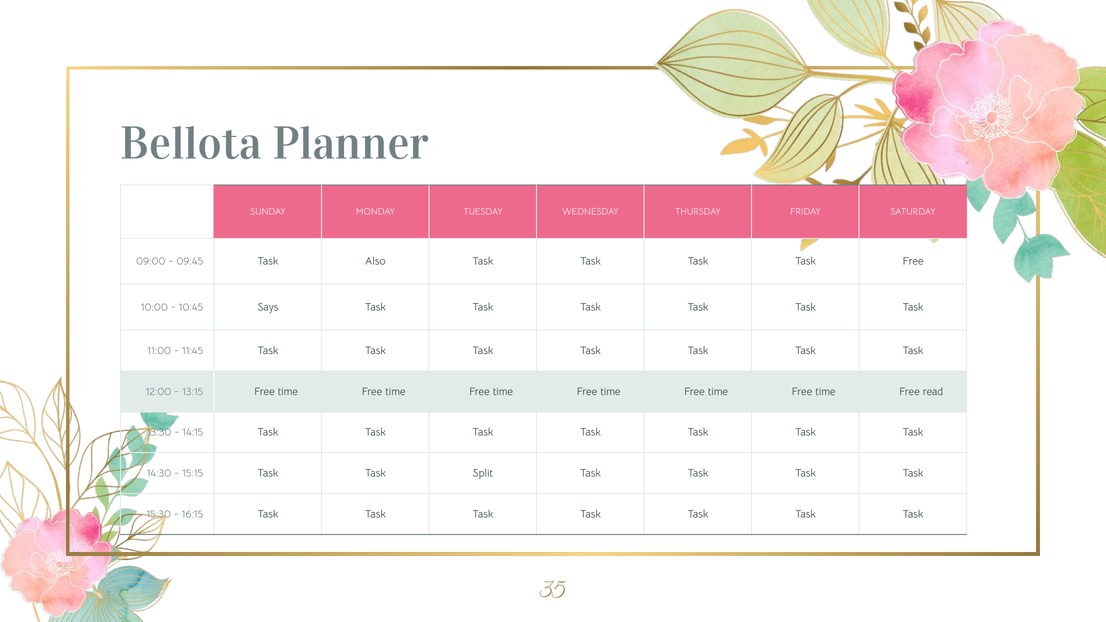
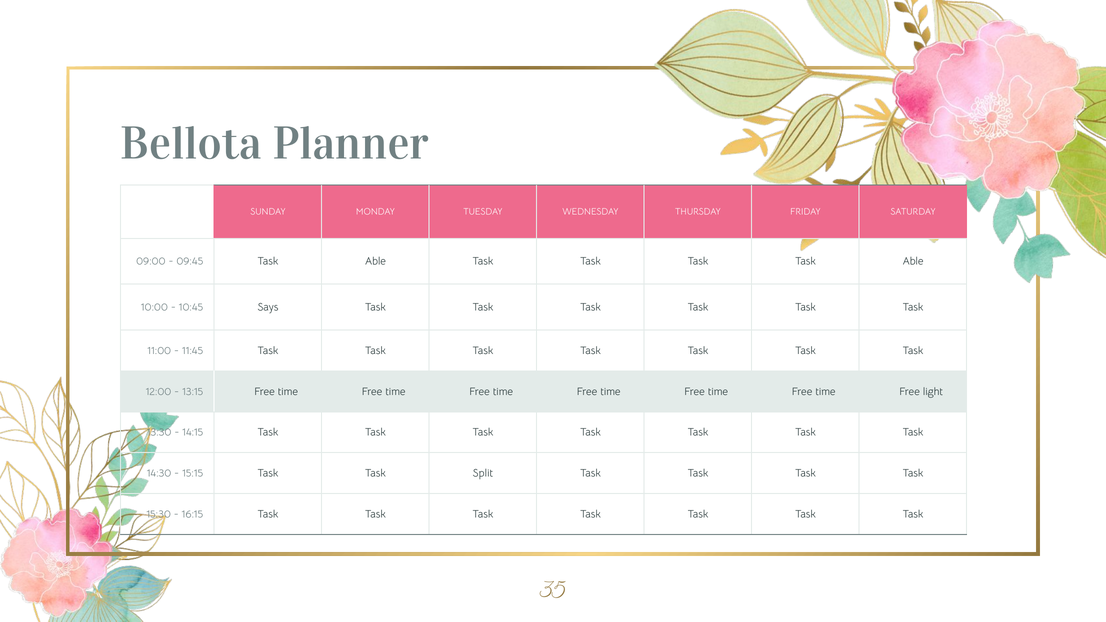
09:45 Task Also: Also -> Able
Task Task Free: Free -> Able
read: read -> light
